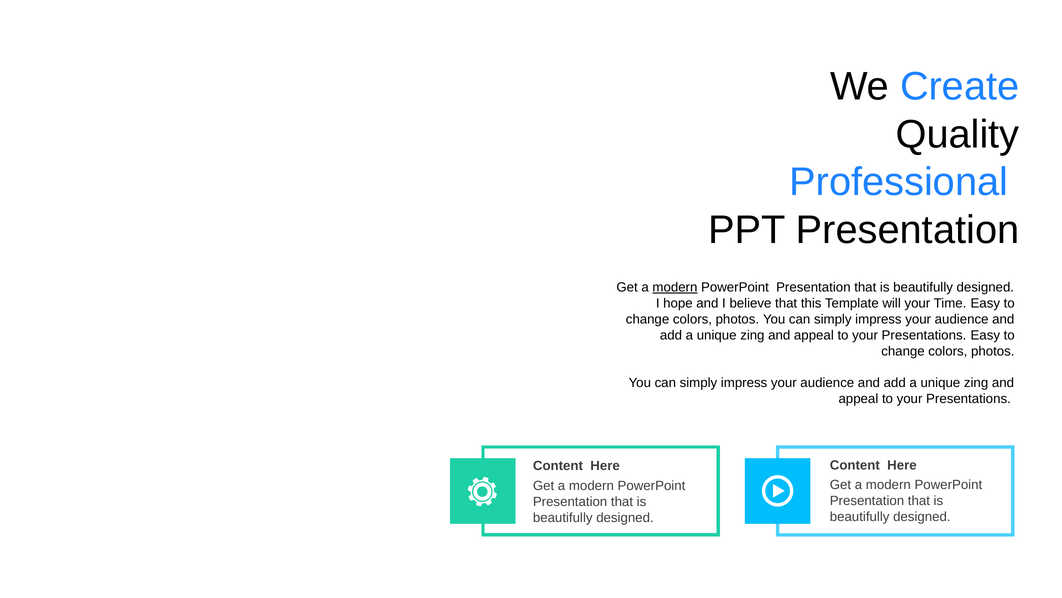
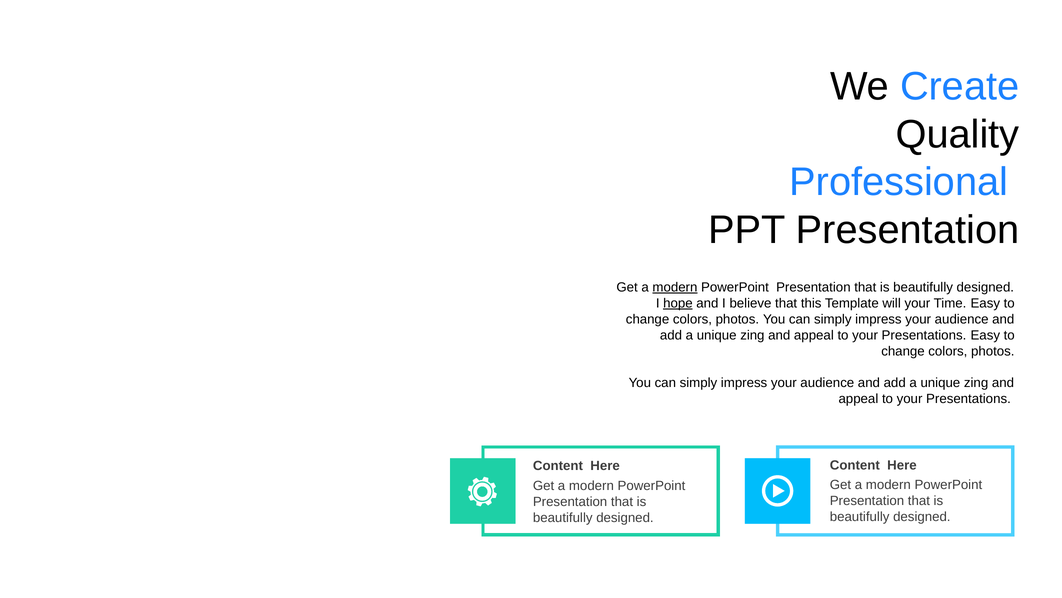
hope underline: none -> present
